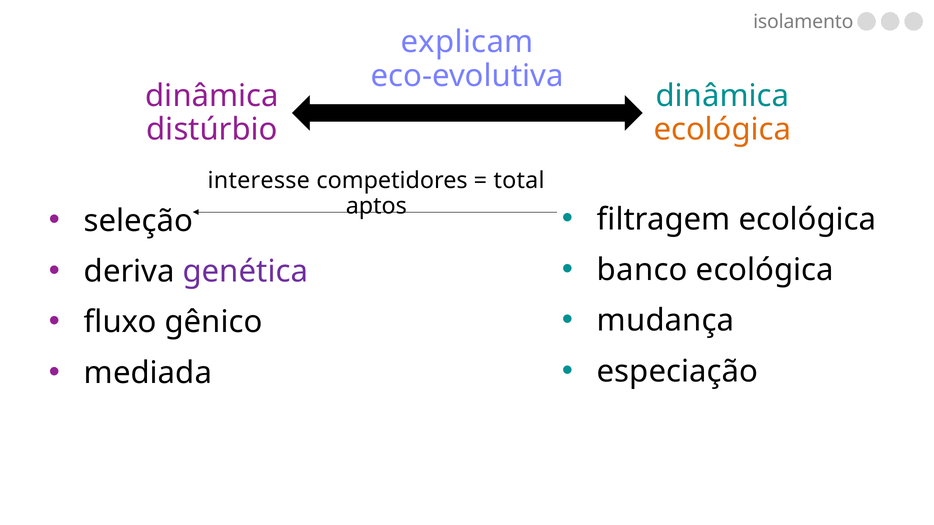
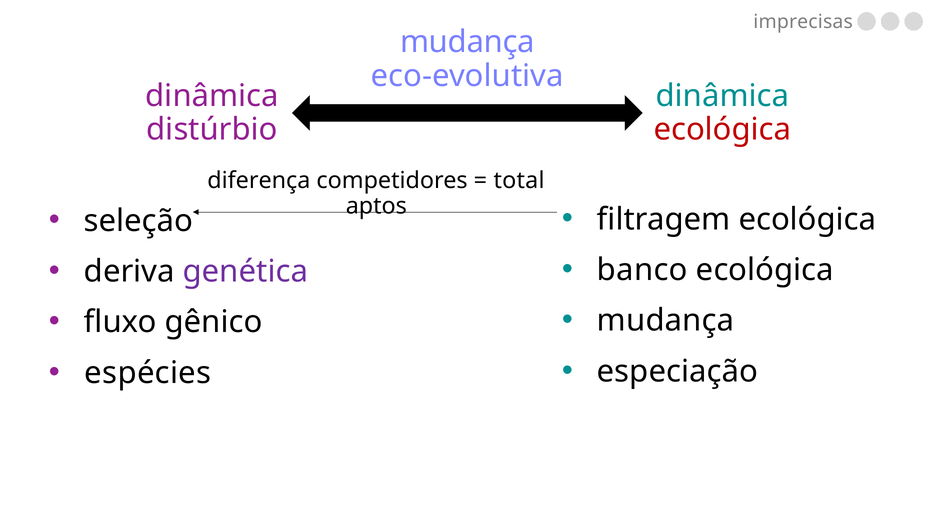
isolamento: isolamento -> imprecisas
explicam at (467, 42): explicam -> mudança
ecológica at (722, 130) colour: orange -> red
interesse: interesse -> diferença
mediada: mediada -> espécies
